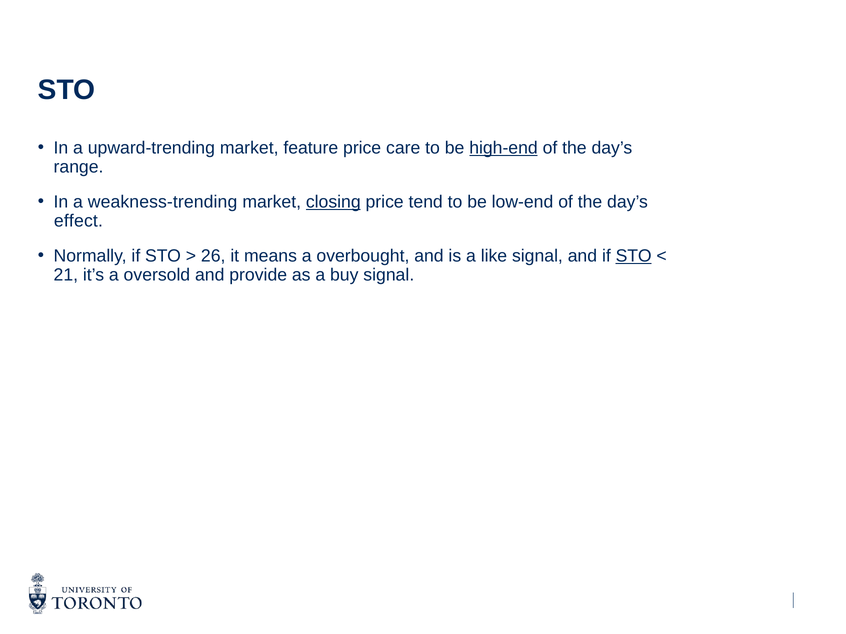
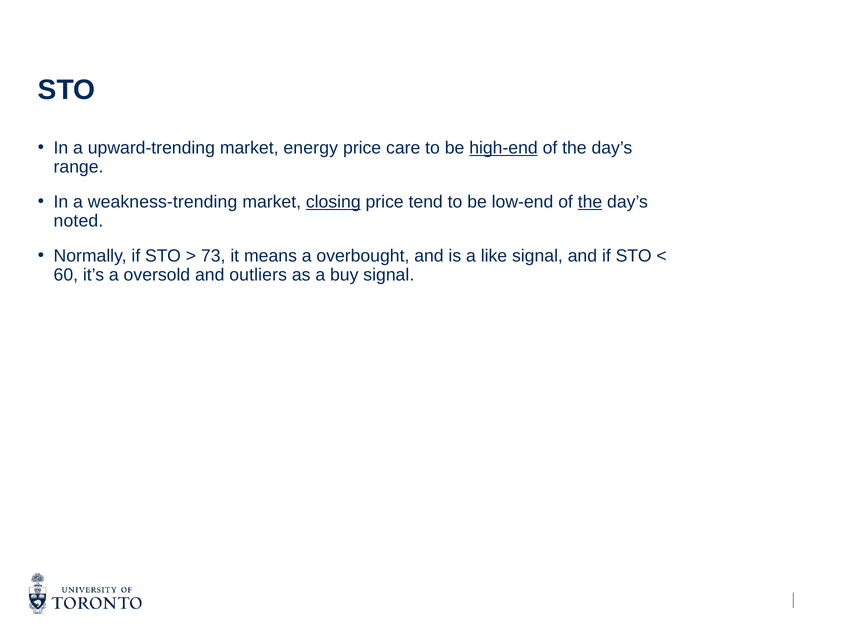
feature: feature -> energy
the at (590, 202) underline: none -> present
effect: effect -> noted
26: 26 -> 73
STO at (634, 256) underline: present -> none
21: 21 -> 60
provide: provide -> outliers
